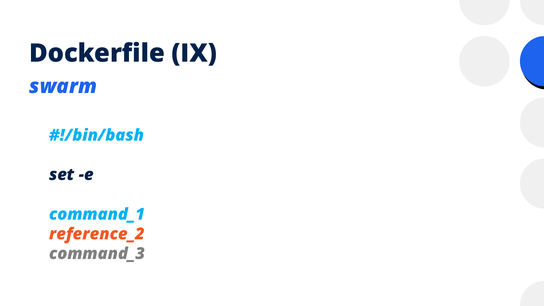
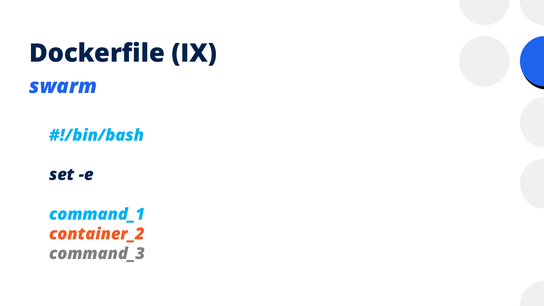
reference_2: reference_2 -> container_2
